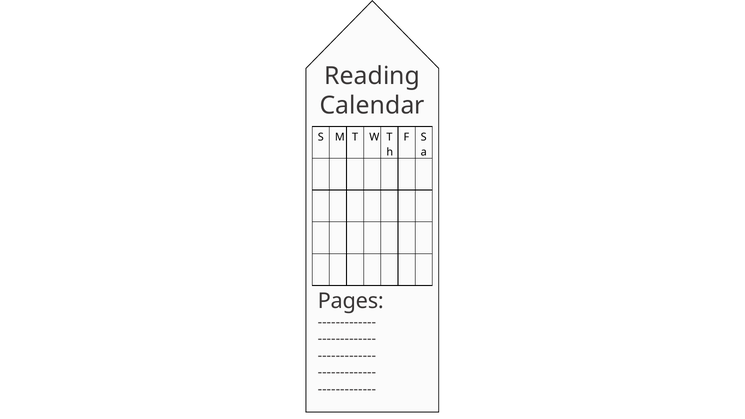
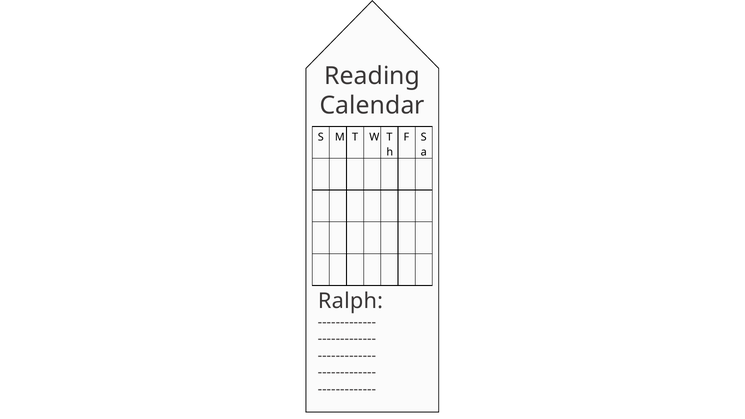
Pages: Pages -> Ralph
